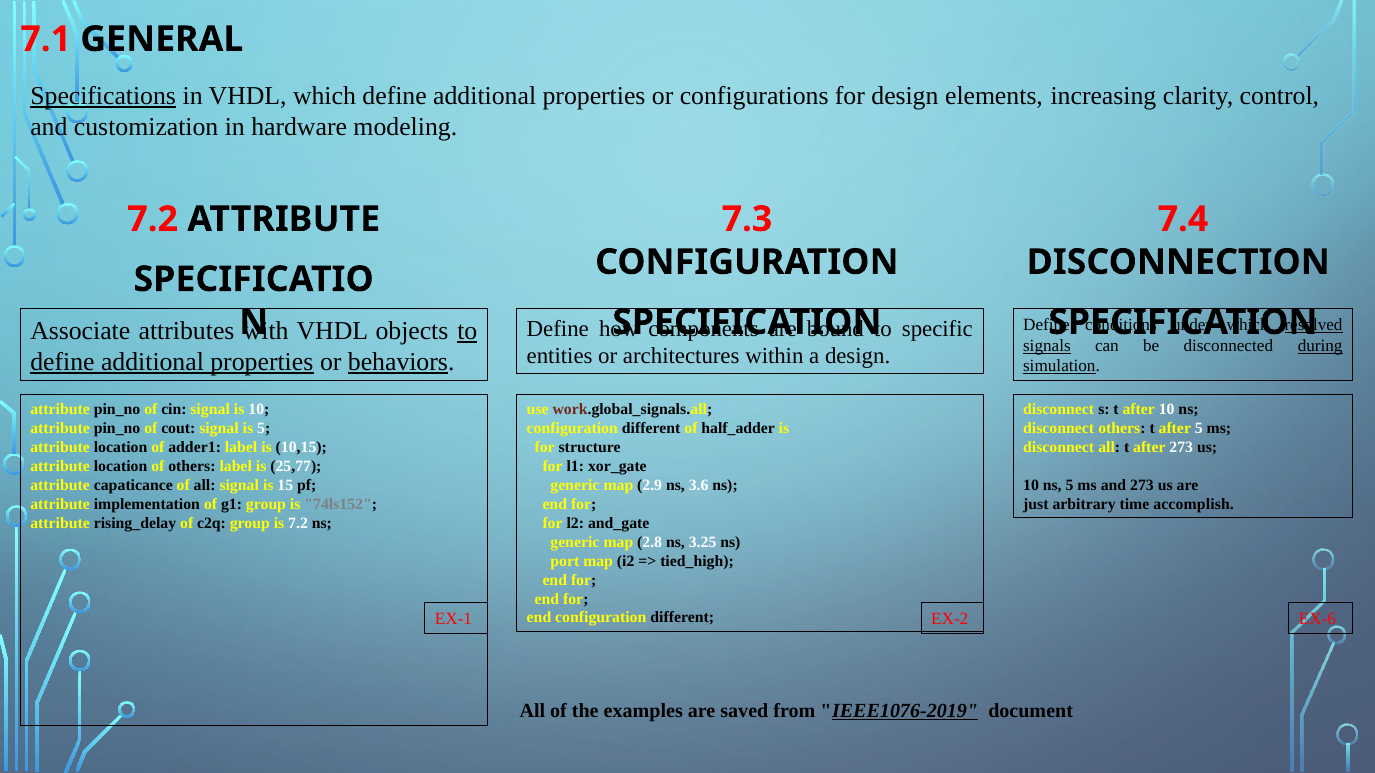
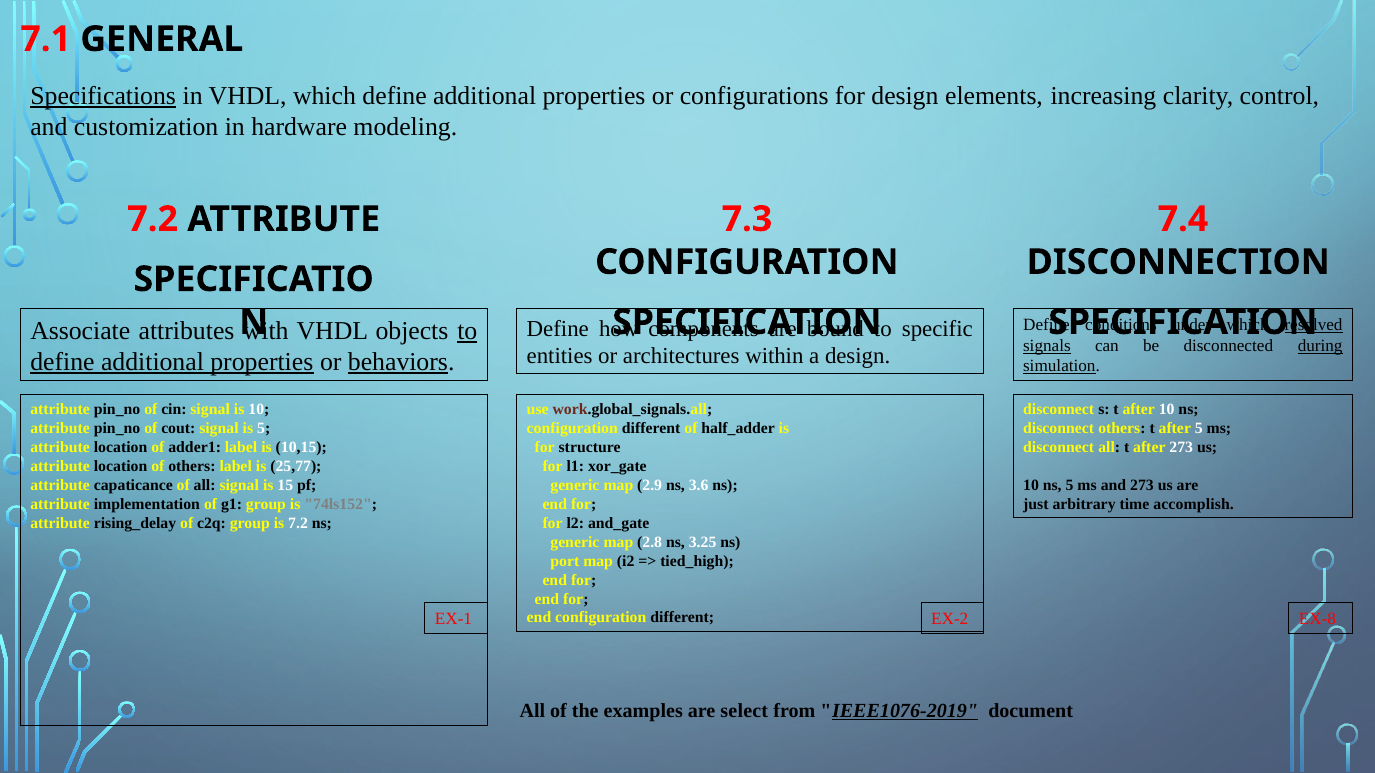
EX-6: EX-6 -> EX-8
saved: saved -> select
